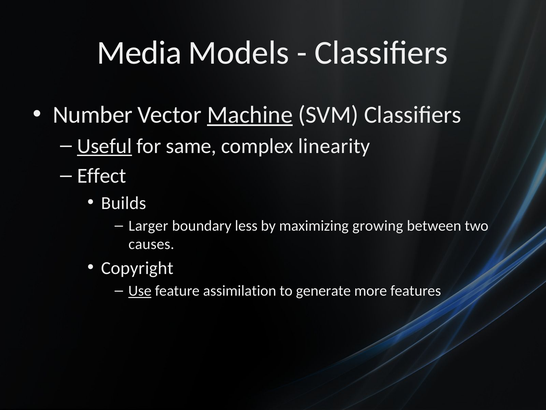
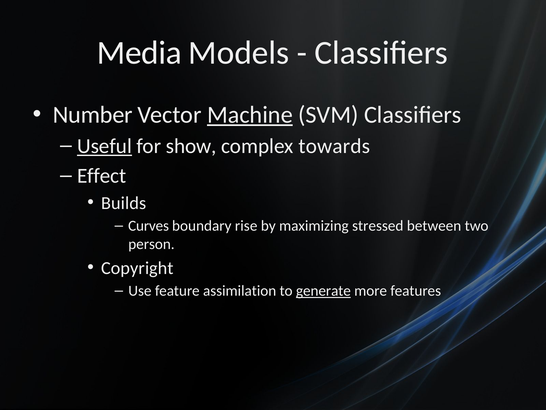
same: same -> show
linearity: linearity -> towards
Larger: Larger -> Curves
less: less -> rise
growing: growing -> stressed
causes: causes -> person
Use underline: present -> none
generate underline: none -> present
